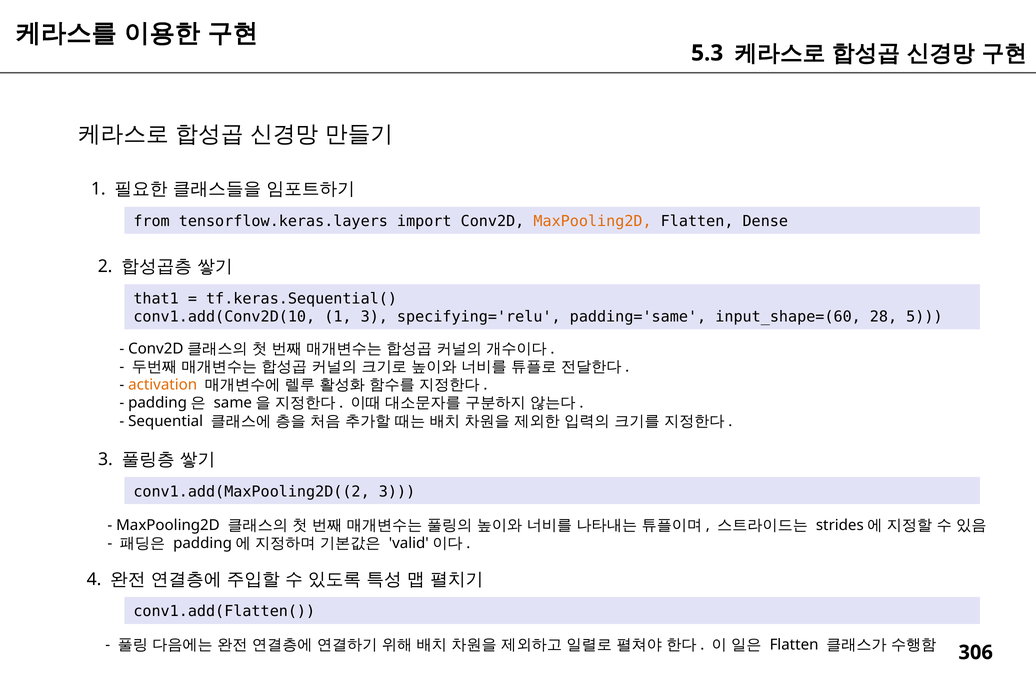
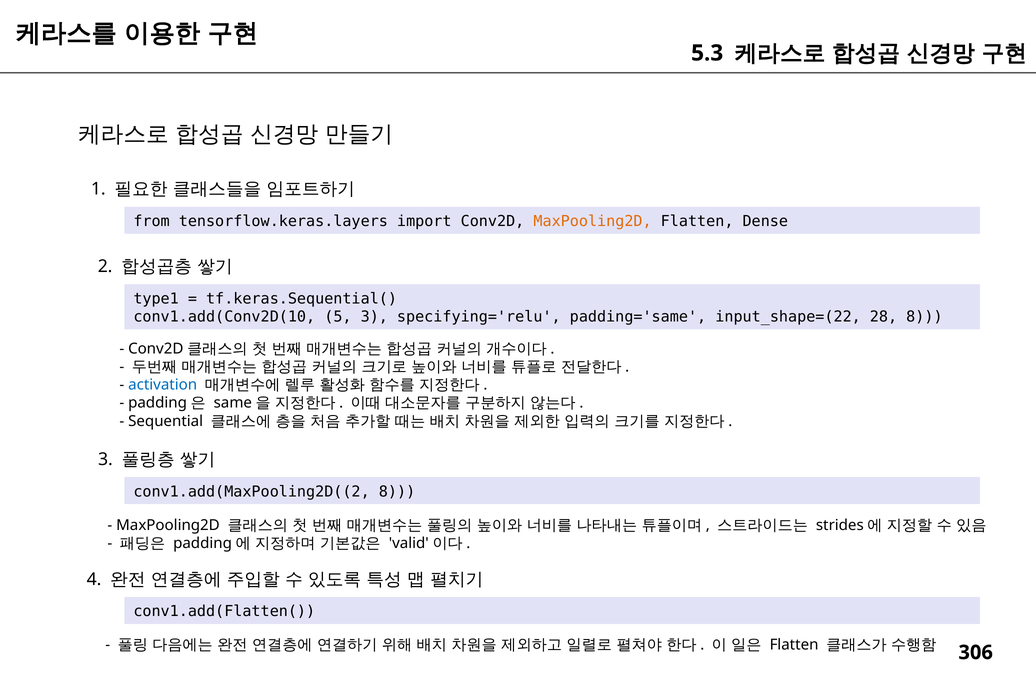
that1: that1 -> type1
conv1.add(Conv2D(10 1: 1 -> 5
input_shape=(60: input_shape=(60 -> input_shape=(22
28 5: 5 -> 8
activation colour: orange -> blue
conv1.add(MaxPooling2D((2 3: 3 -> 8
